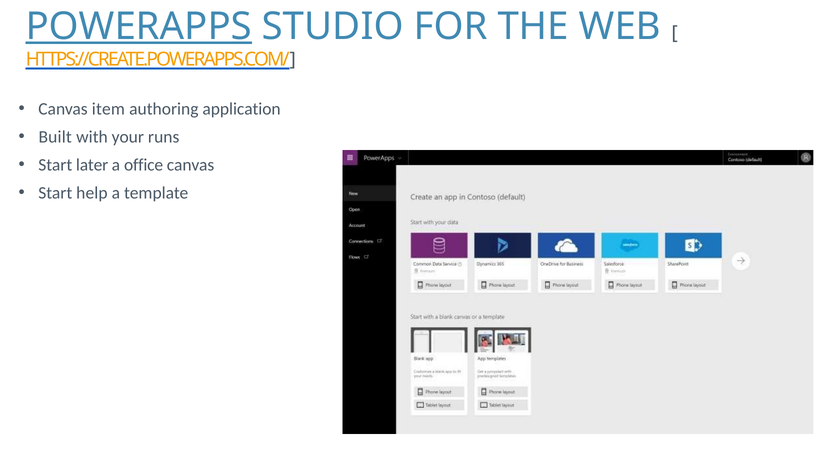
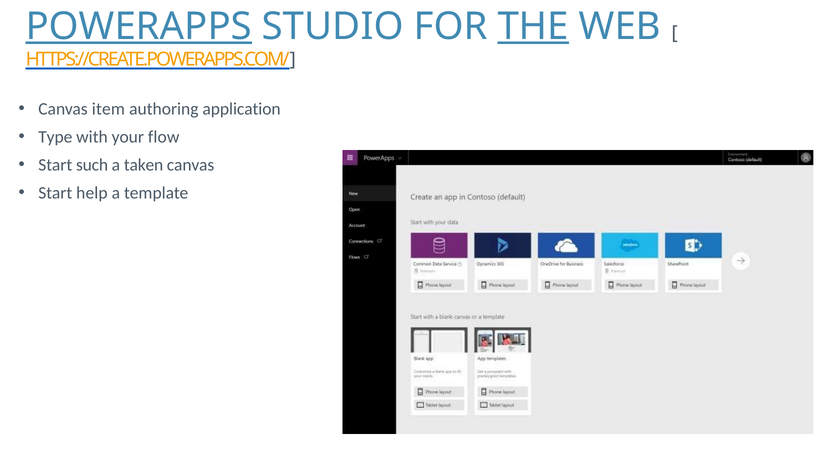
THE underline: none -> present
Built: Built -> Type
runs: runs -> flow
later: later -> such
office: office -> taken
